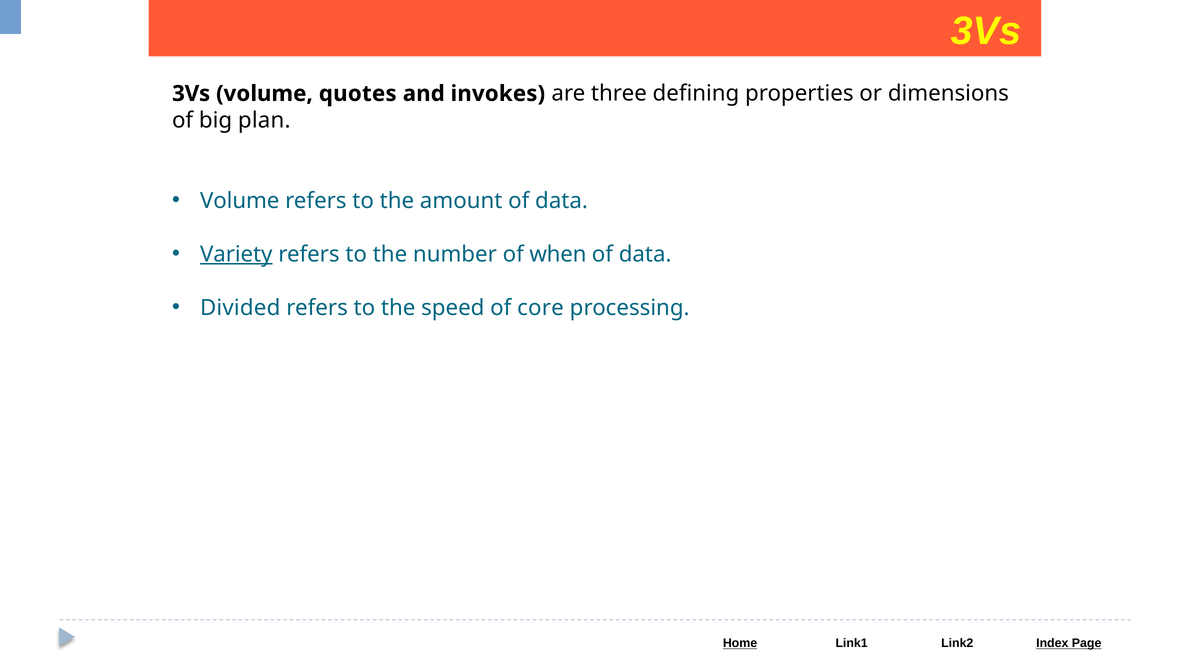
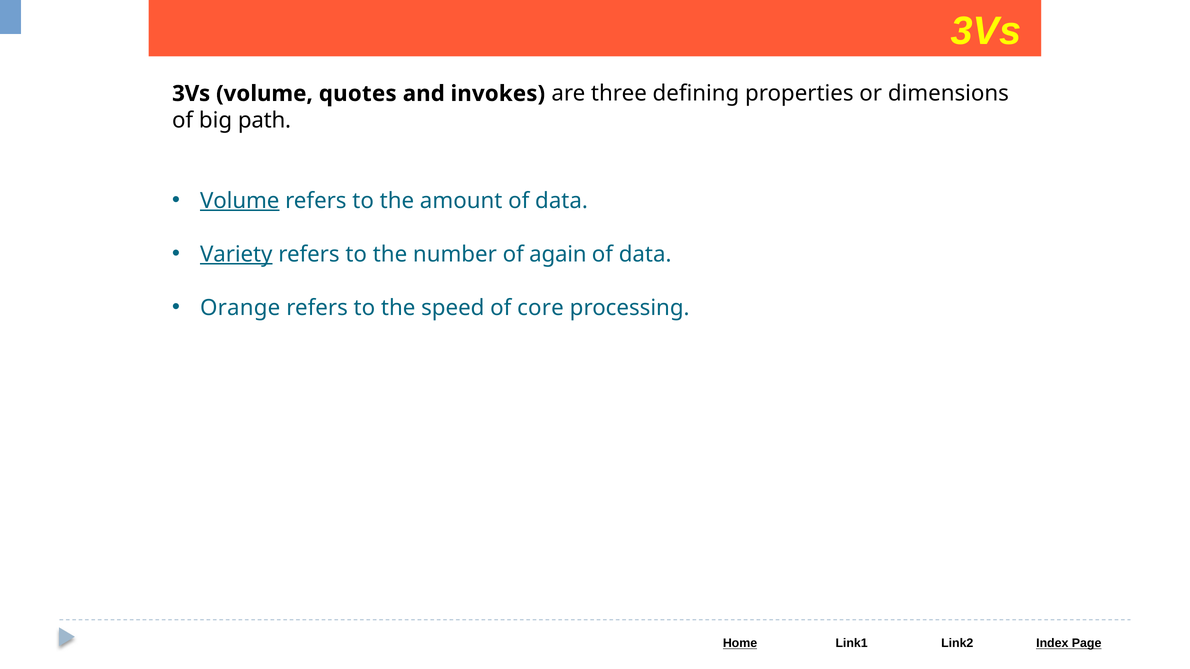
plan: plan -> path
Volume at (240, 201) underline: none -> present
when: when -> again
Divided: Divided -> Orange
